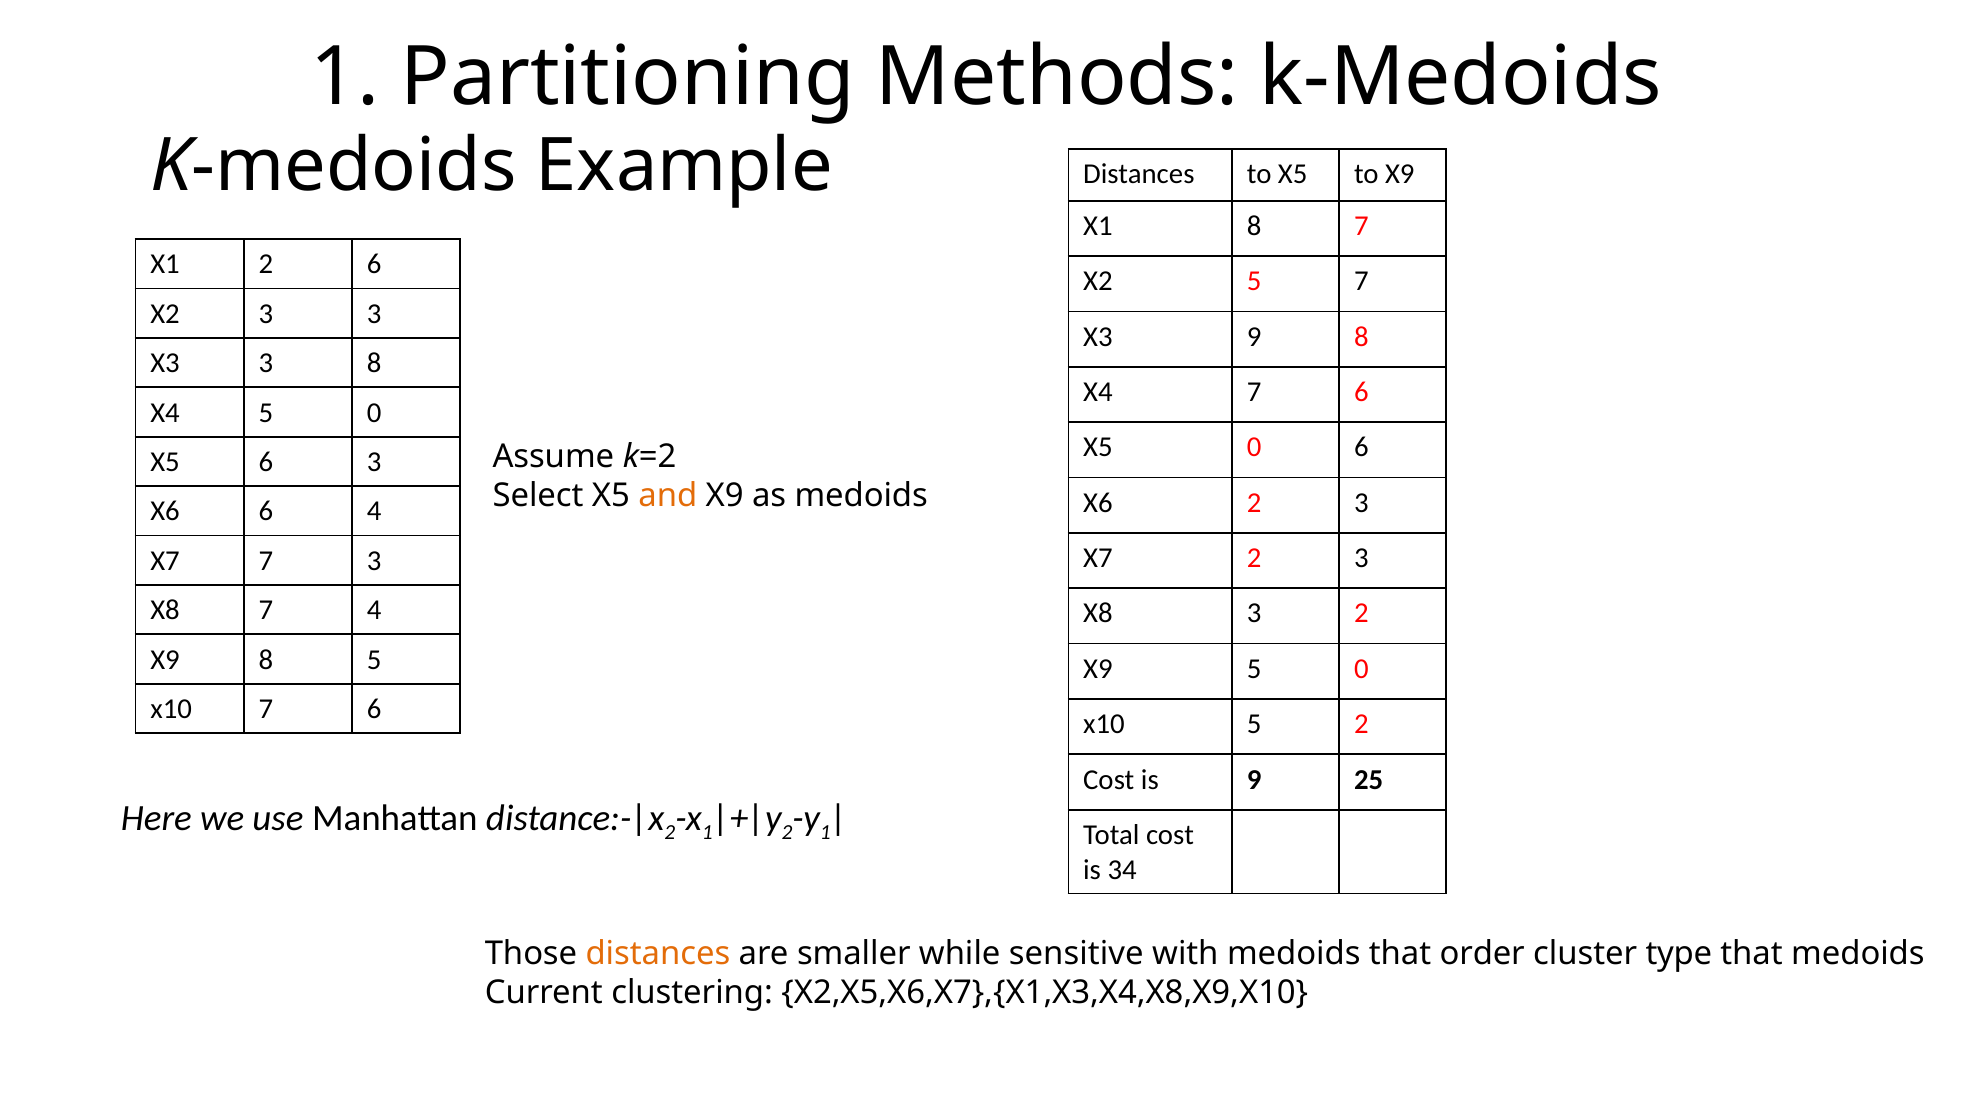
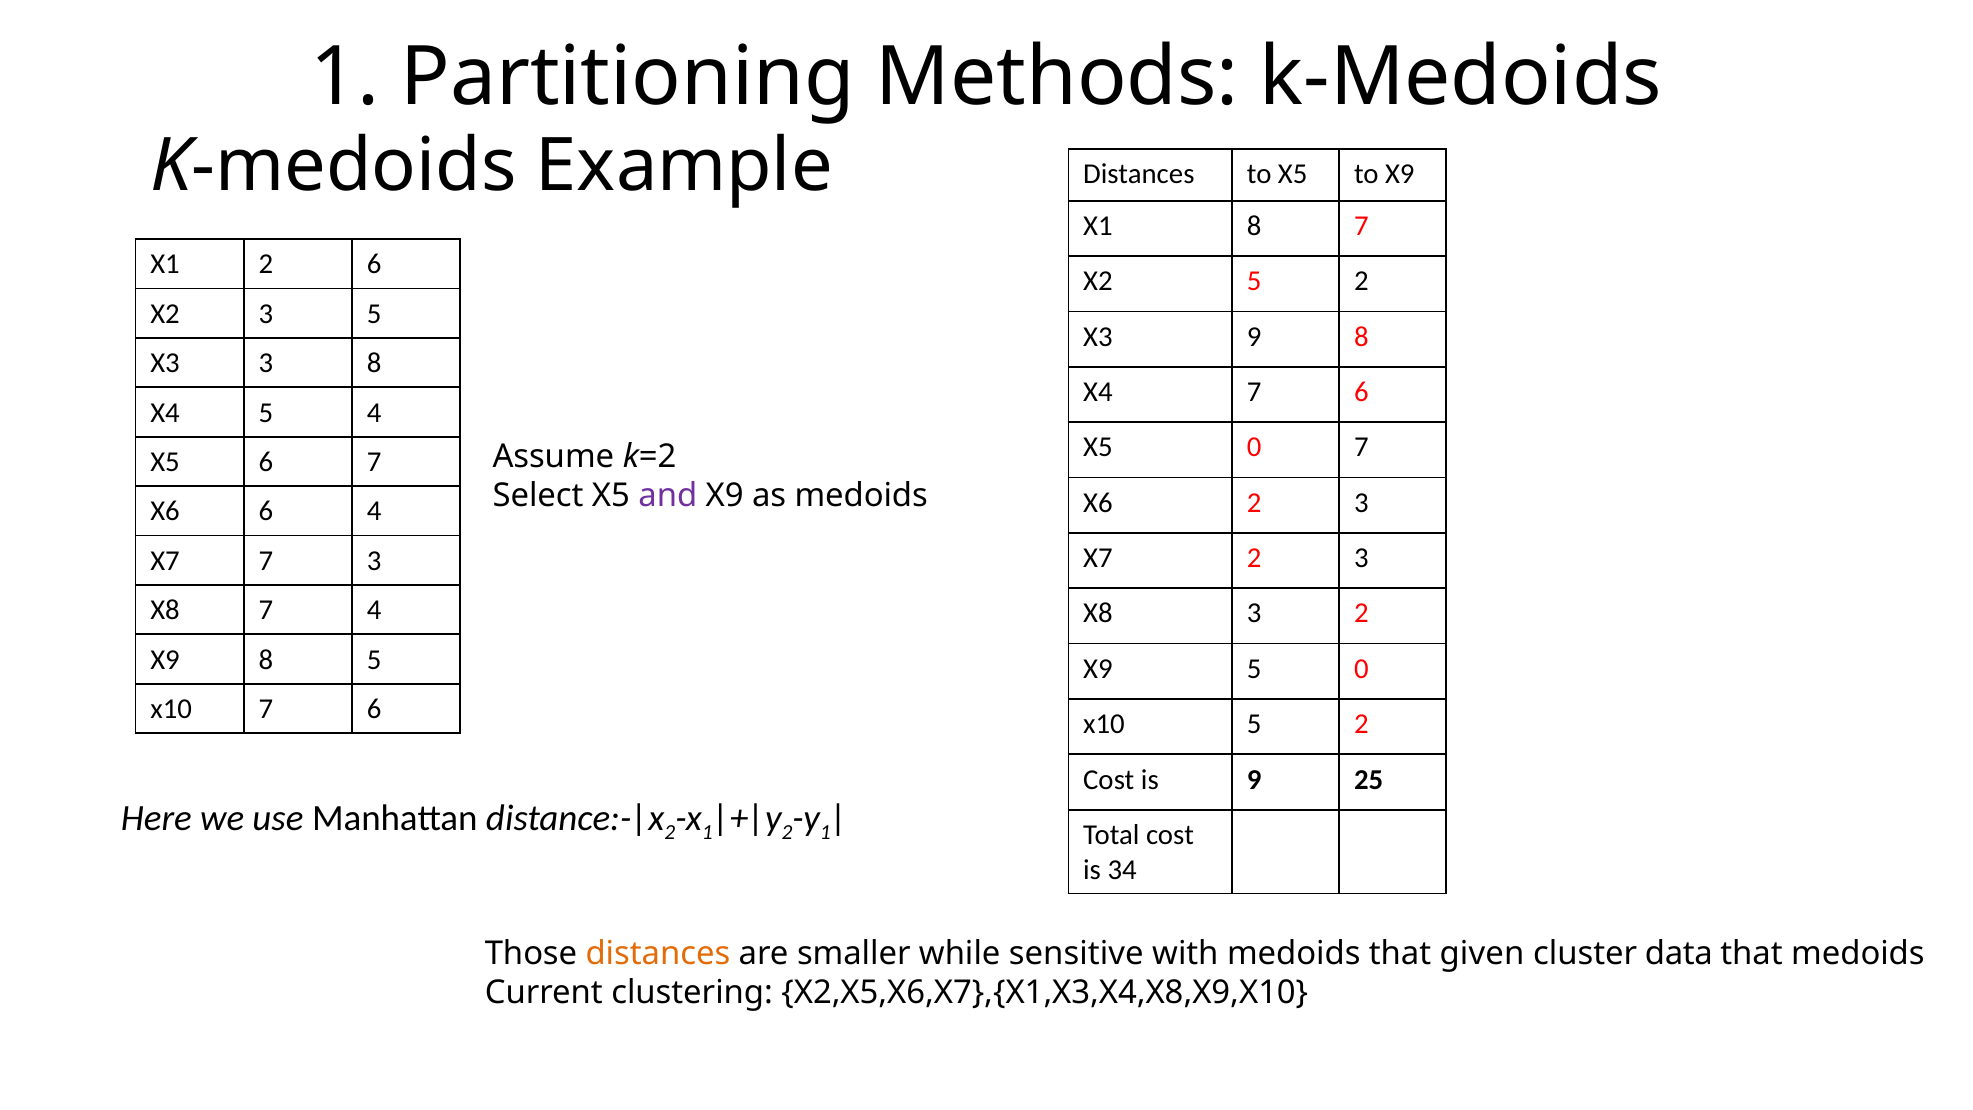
X2 5 7: 7 -> 2
3 3: 3 -> 5
X4 5 0: 0 -> 4
0 6: 6 -> 7
6 3: 3 -> 7
and colour: orange -> purple
order: order -> given
type: type -> data
